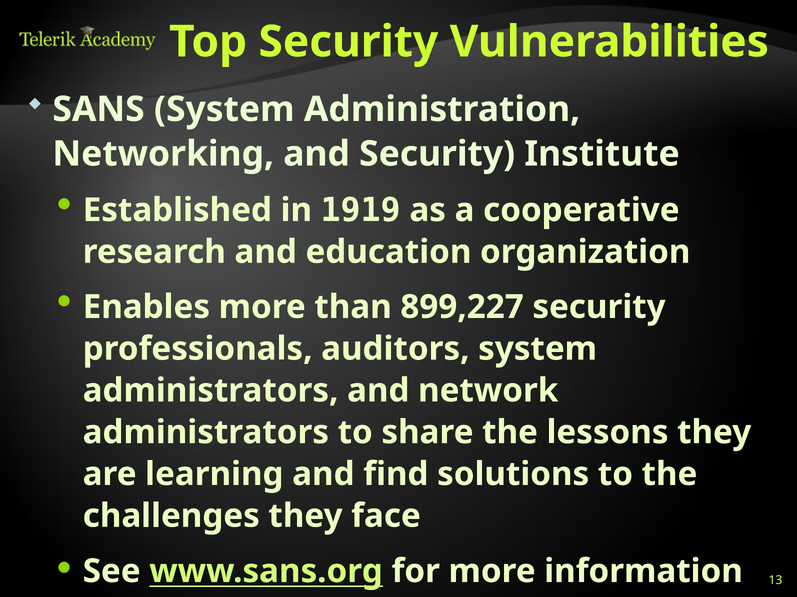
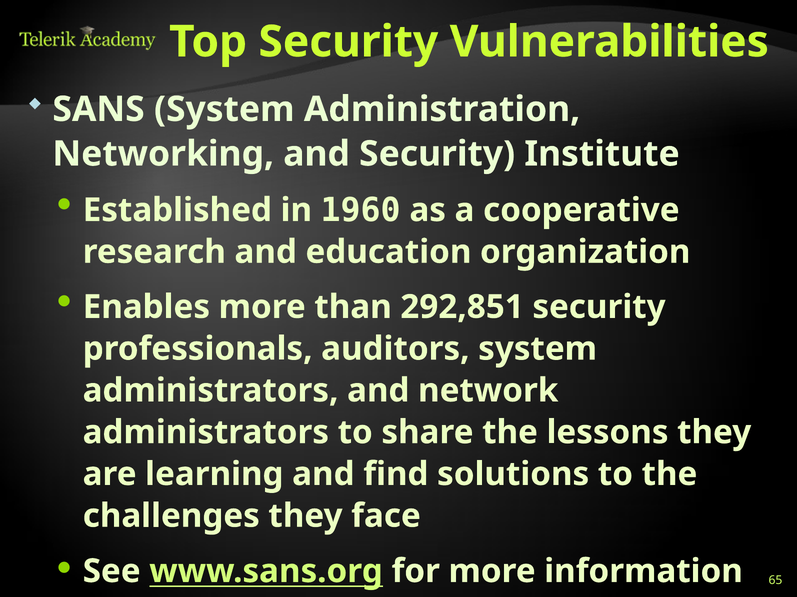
1919: 1919 -> 1960
899,227: 899,227 -> 292,851
13: 13 -> 65
